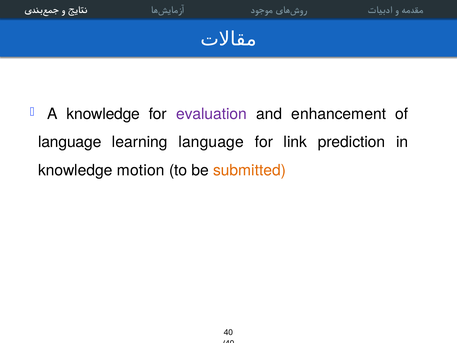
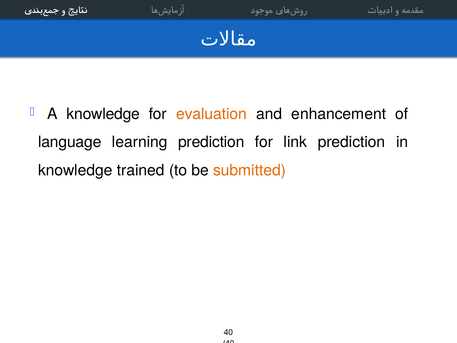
evaluation colour: purple -> orange
learning language: language -> prediction
motion: motion -> trained
